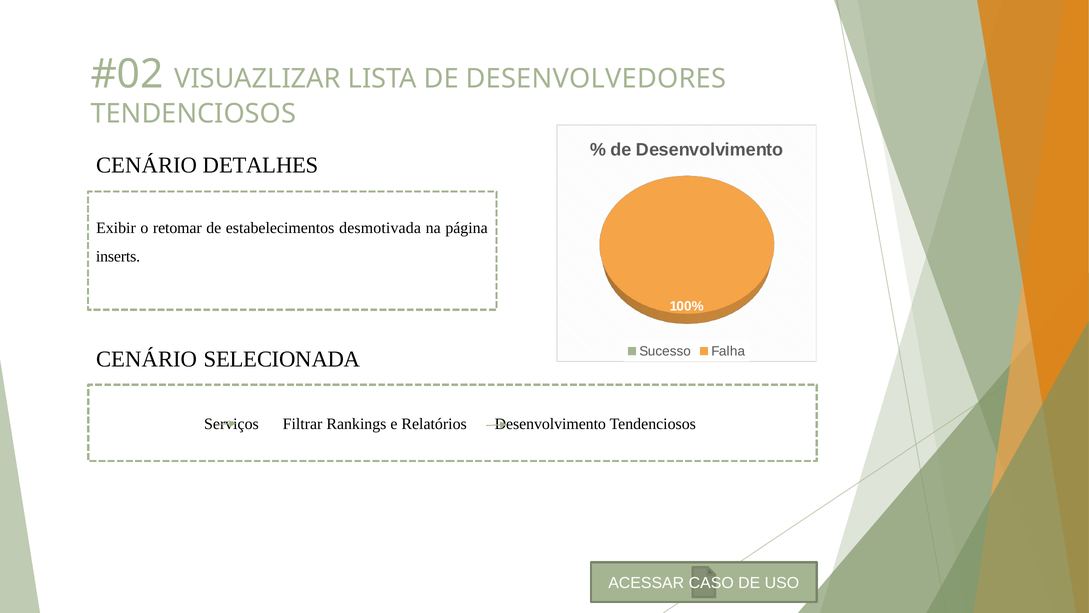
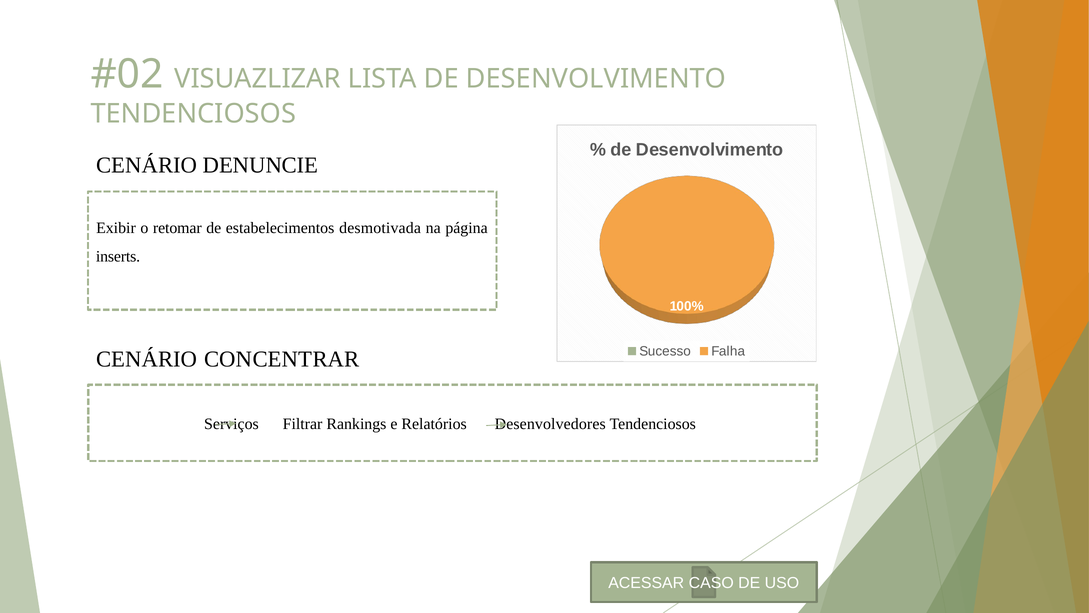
LISTA DE DESENVOLVEDORES: DESENVOLVEDORES -> DESENVOLVIMENTO
DETALHES: DETALHES -> DENUNCIE
SELECIONADA: SELECIONADA -> CONCENTRAR
Relatórios Desenvolvimento: Desenvolvimento -> Desenvolvedores
